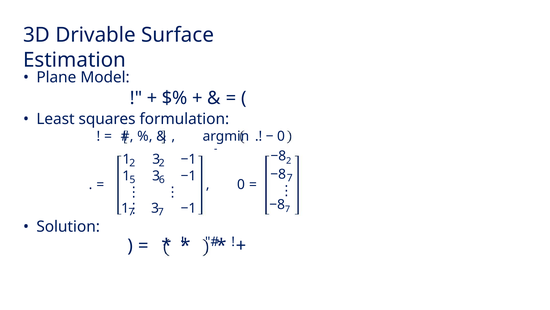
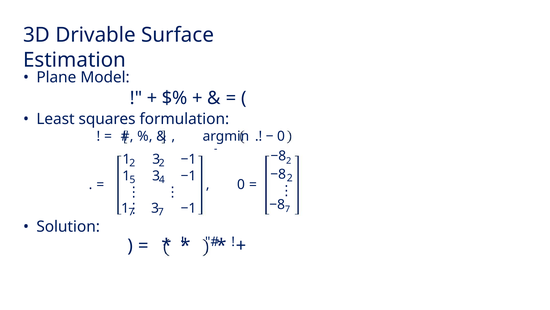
7 at (290, 178): 7 -> 2
6: 6 -> 4
